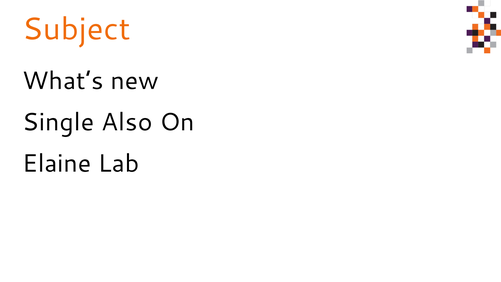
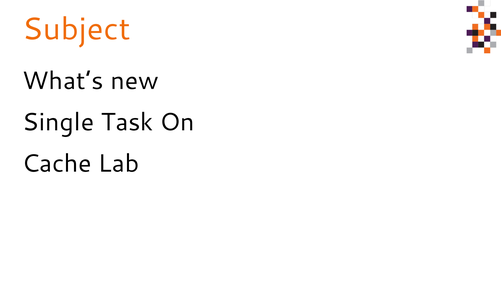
Also: Also -> Task
Elaine: Elaine -> Cache
